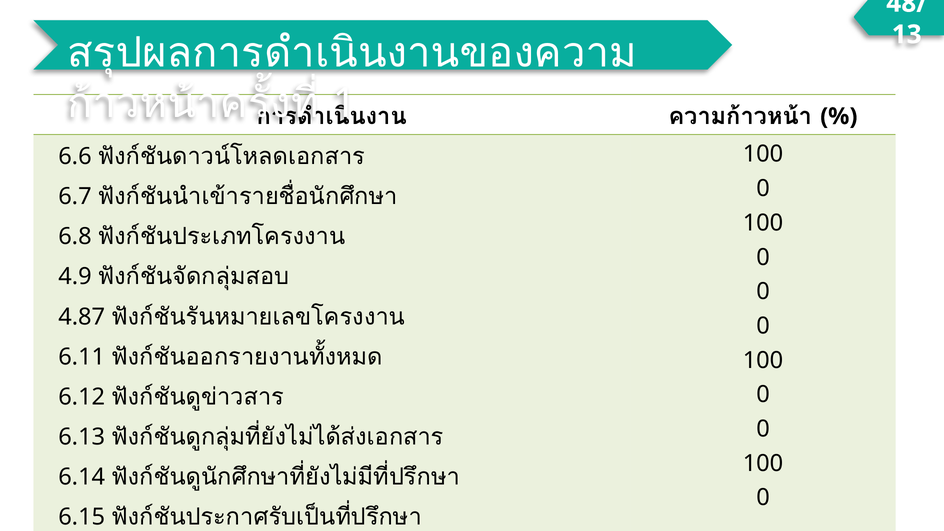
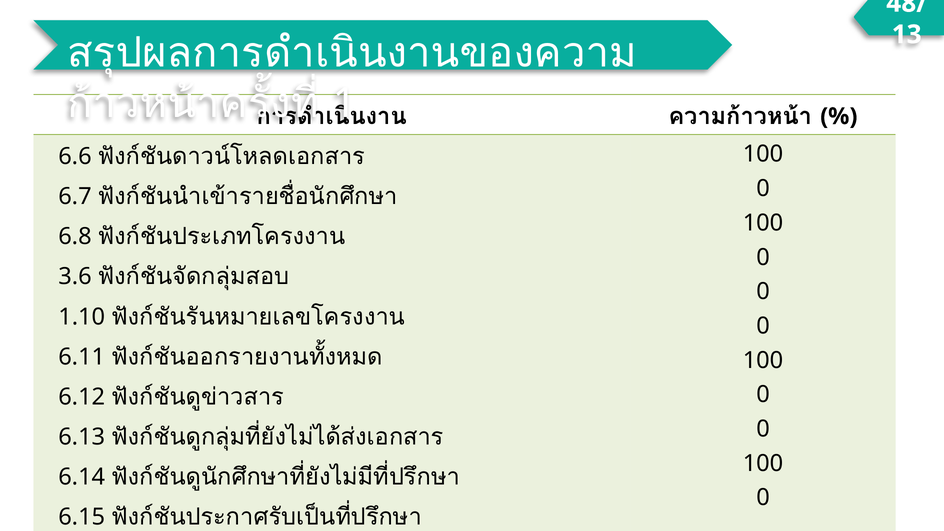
4.9: 4.9 -> 3.6
4.87: 4.87 -> 1.10
